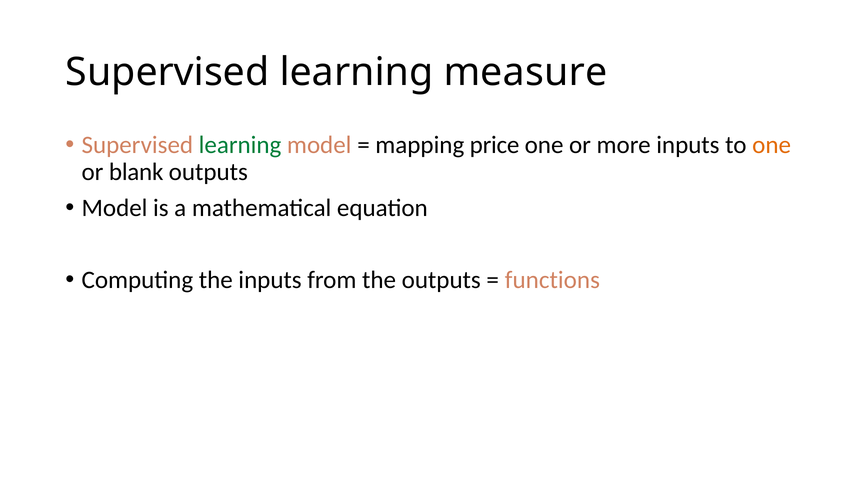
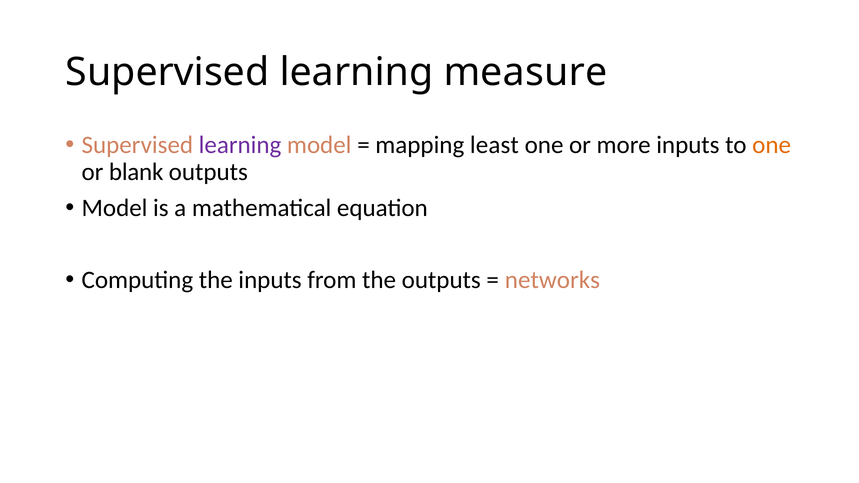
learning at (240, 145) colour: green -> purple
price: price -> least
functions: functions -> networks
